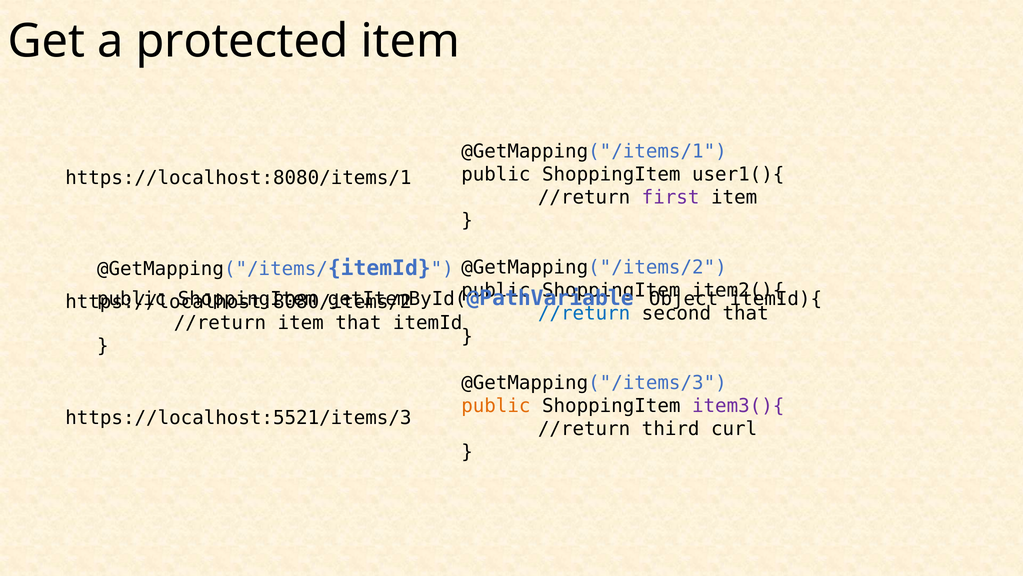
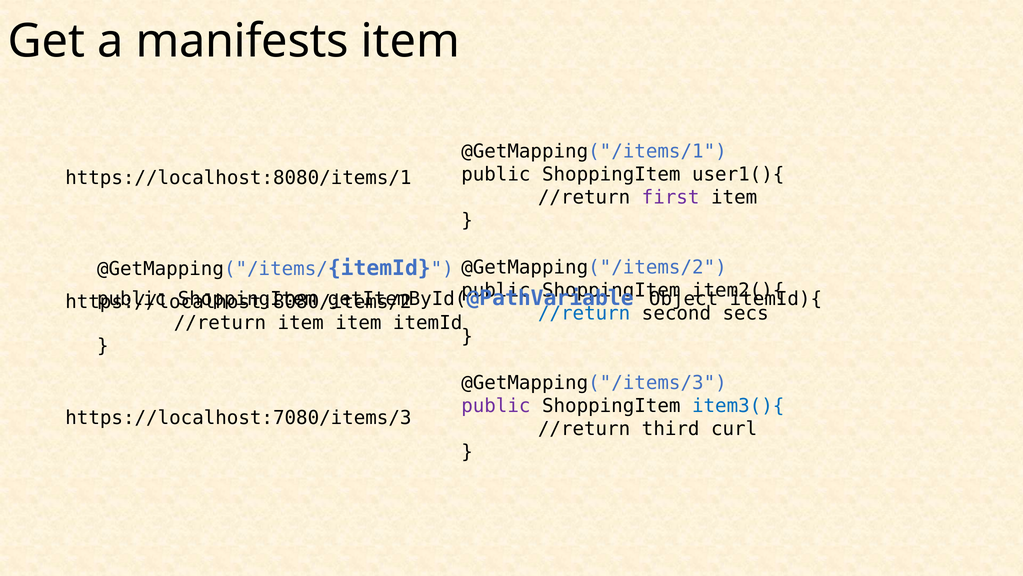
protected: protected -> manifests
second that: that -> secs
item that: that -> item
public at (496, 406) colour: orange -> purple
item3(){ colour: purple -> blue
https://localhost:5521/items/3: https://localhost:5521/items/3 -> https://localhost:7080/items/3
